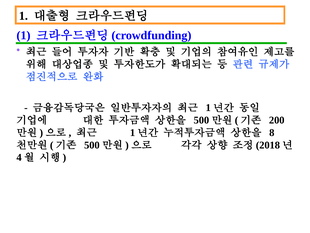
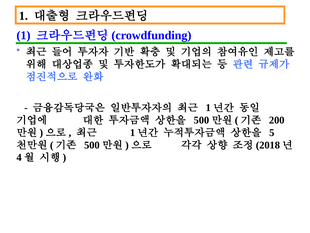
8: 8 -> 5
